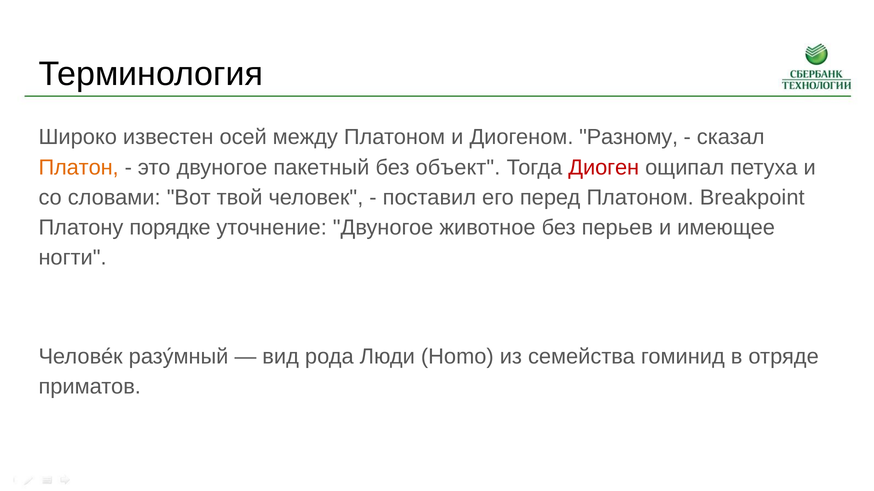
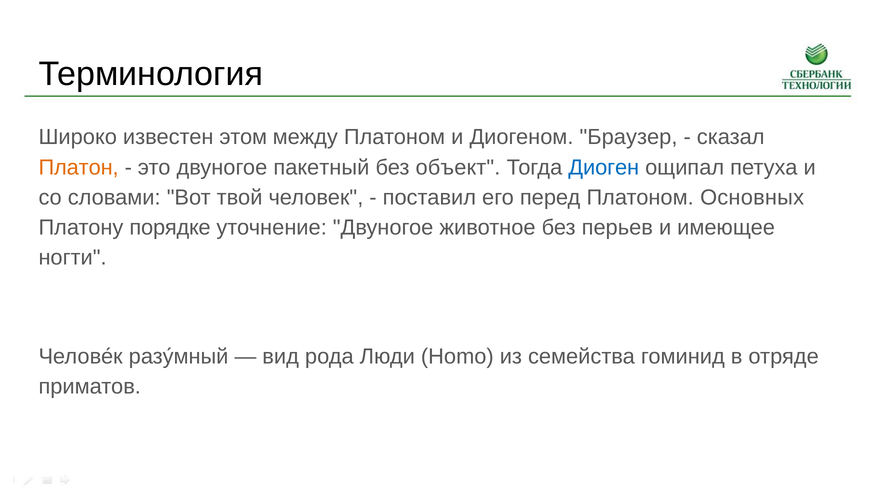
осей: осей -> этом
Разному: Разному -> Браузер
Диоген colour: red -> blue
Breakpoint: Breakpoint -> Основных
